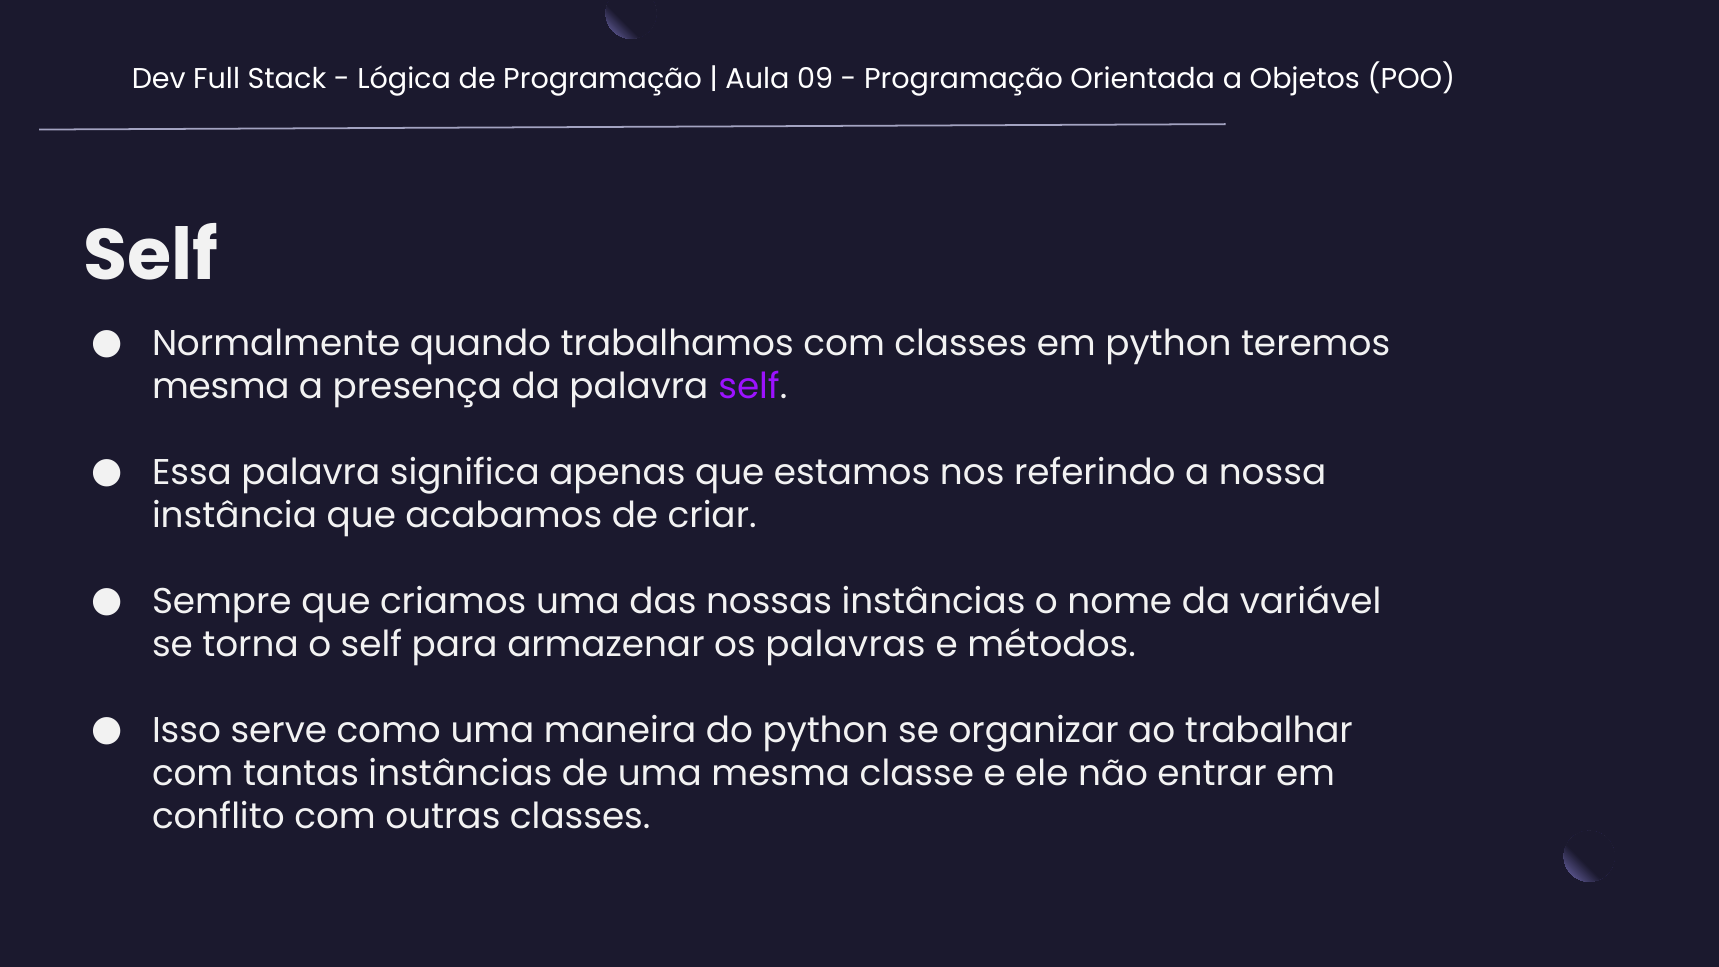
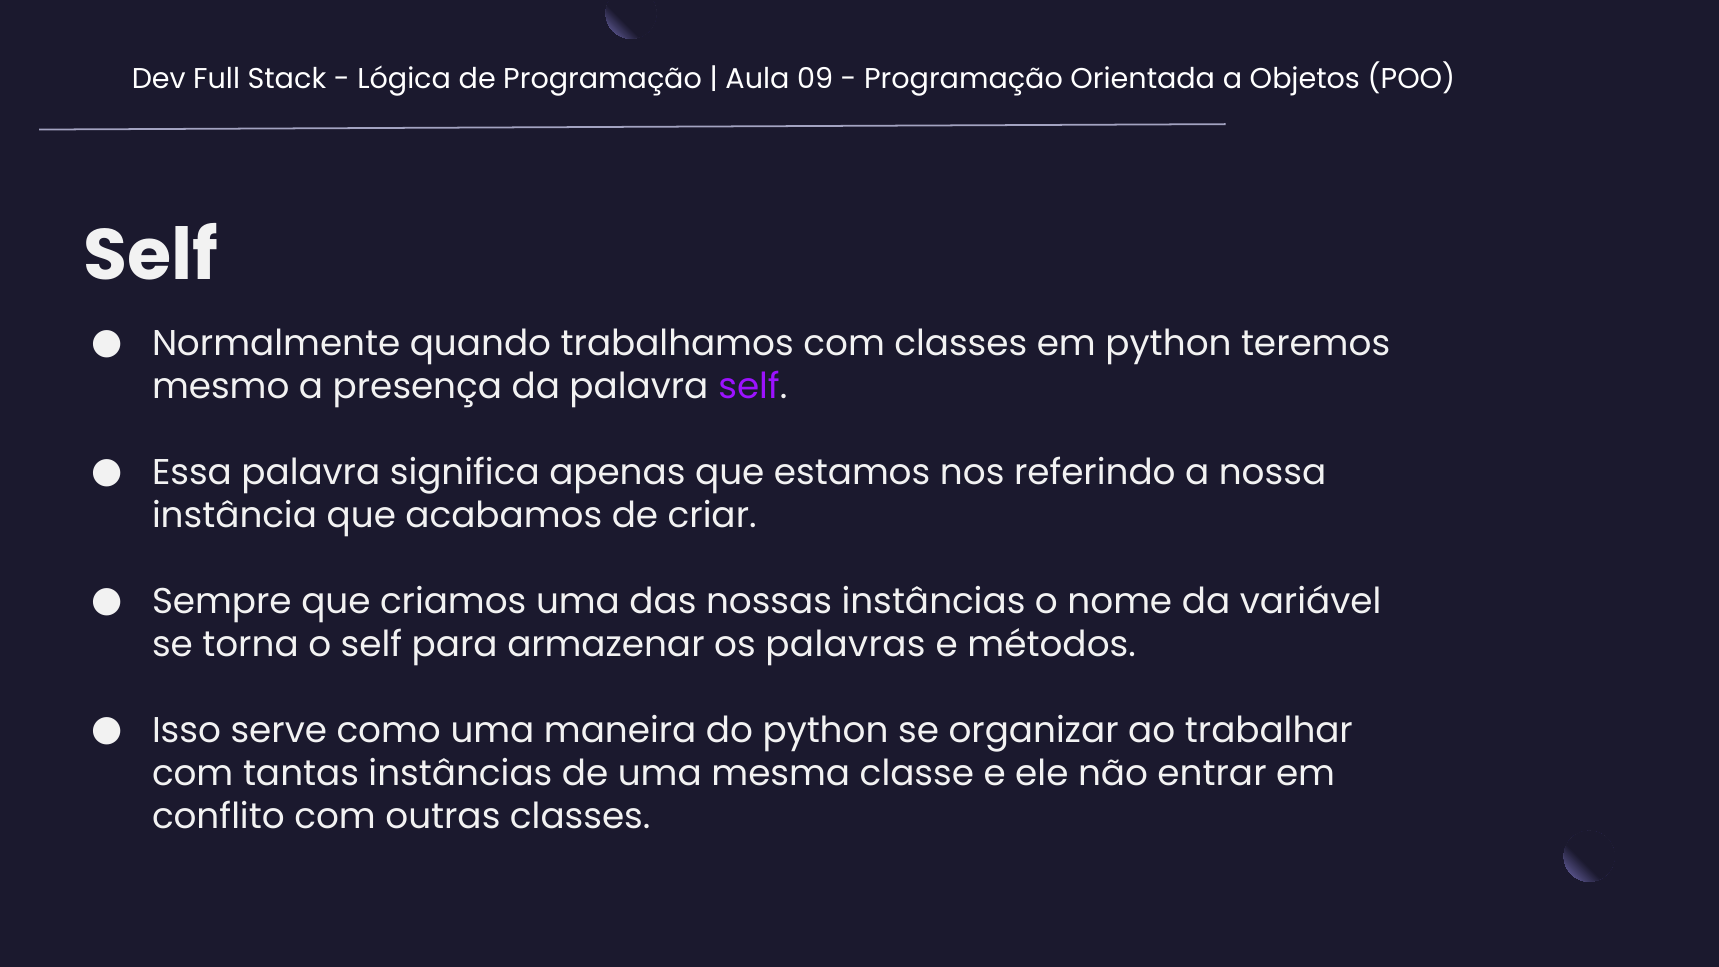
mesma at (221, 387): mesma -> mesmo
